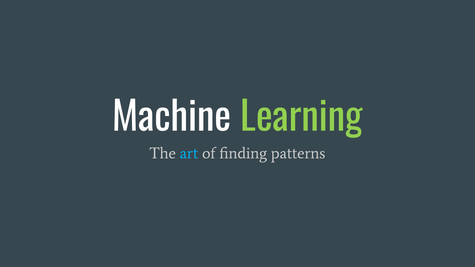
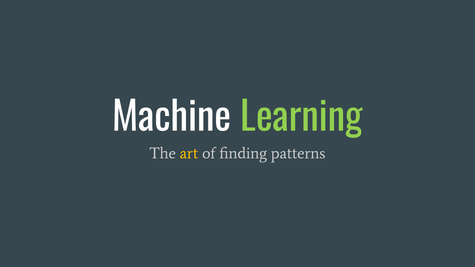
art colour: light blue -> yellow
